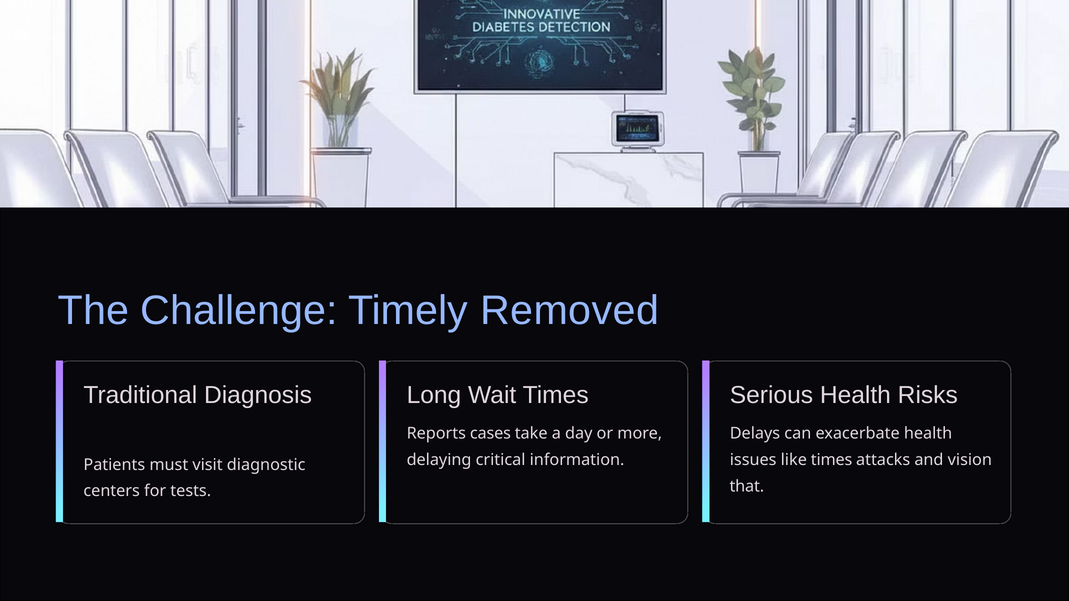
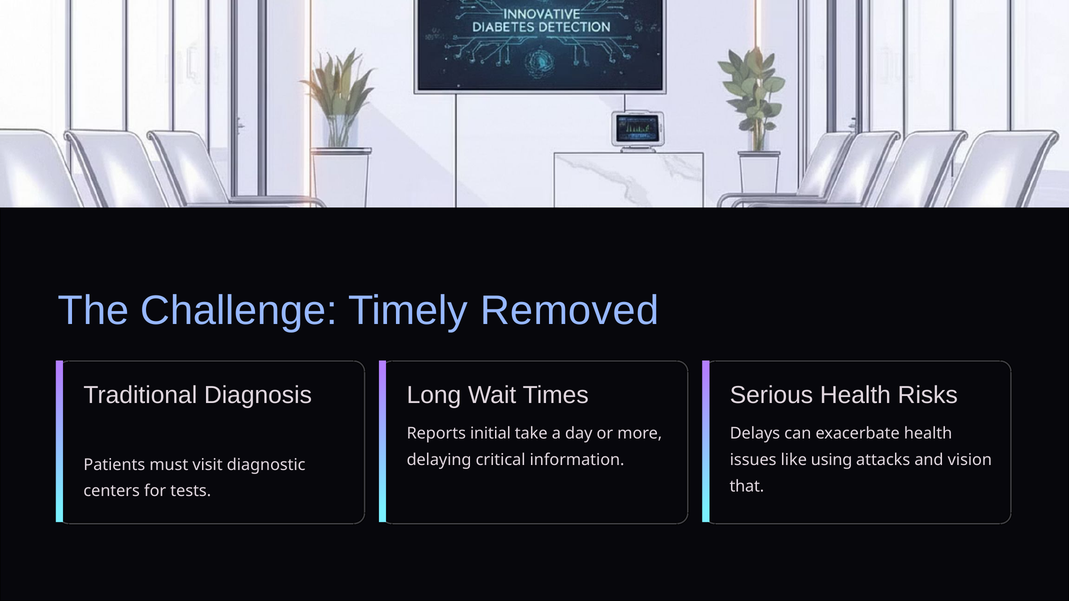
cases: cases -> initial
like times: times -> using
